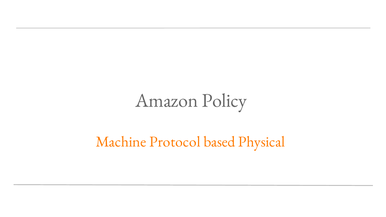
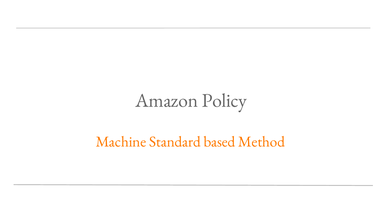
Protocol: Protocol -> Standard
Physical: Physical -> Method
